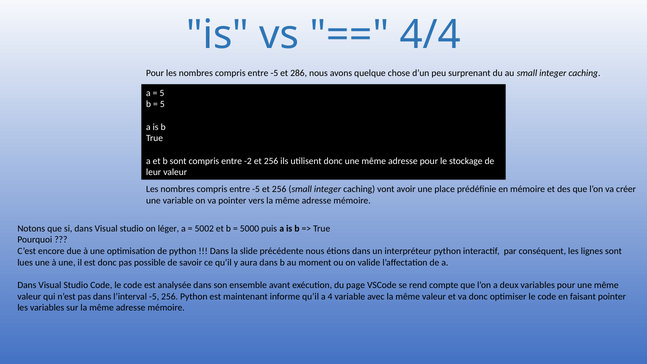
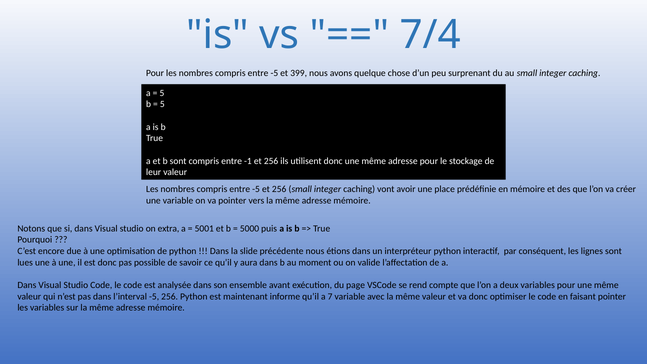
4/4: 4/4 -> 7/4
286: 286 -> 399
-2: -2 -> -1
léger: léger -> extra
5002: 5002 -> 5001
4: 4 -> 7
